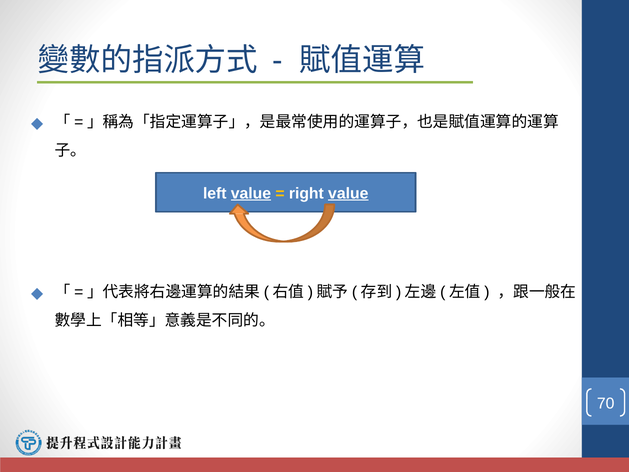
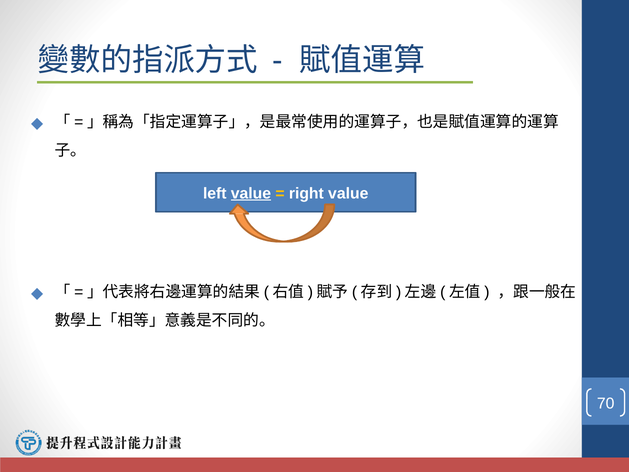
value at (348, 193) underline: present -> none
